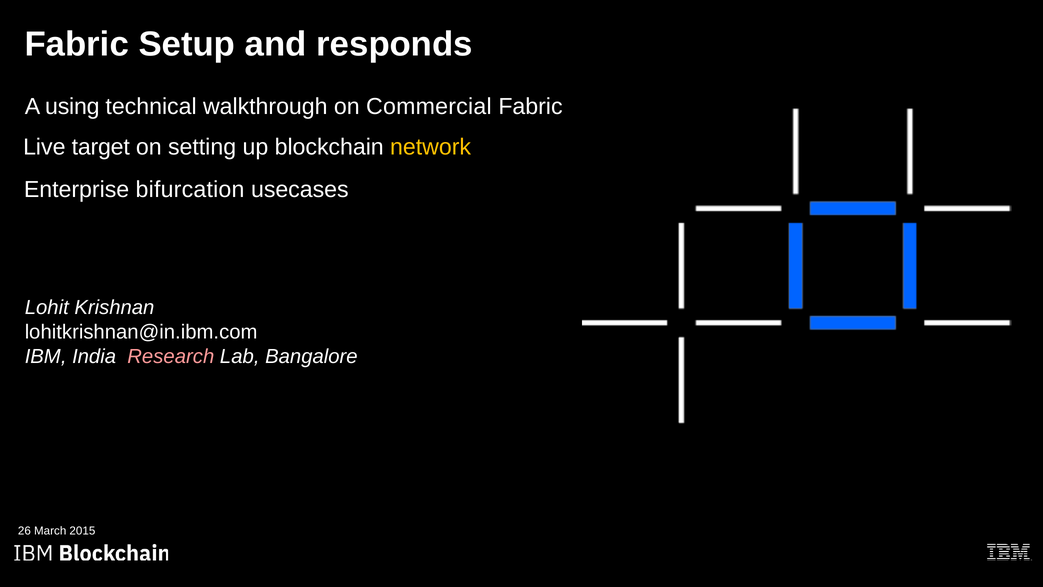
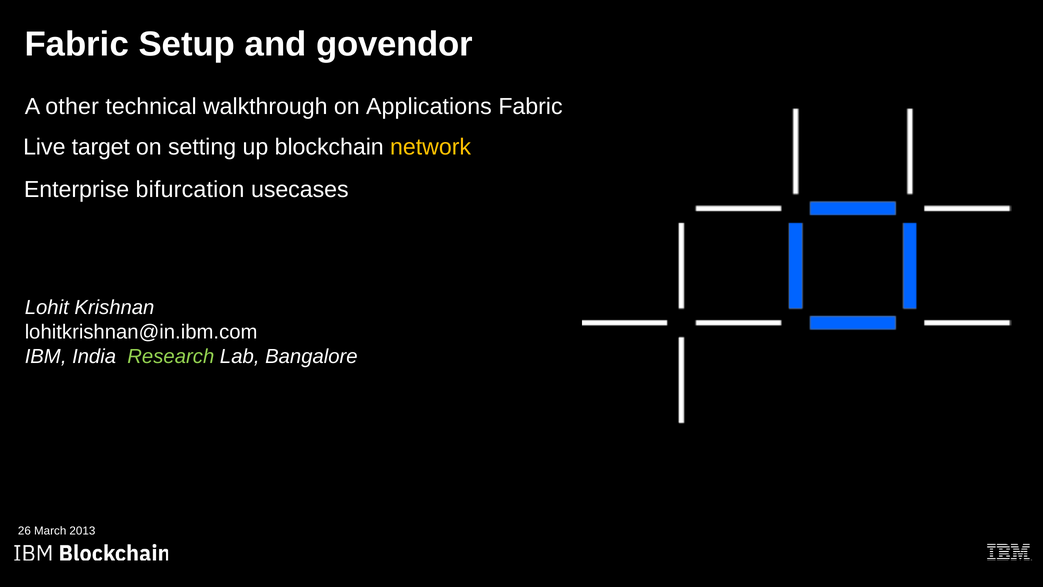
responds: responds -> govendor
using: using -> other
Commercial: Commercial -> Applications
Research colour: pink -> light green
2015: 2015 -> 2013
